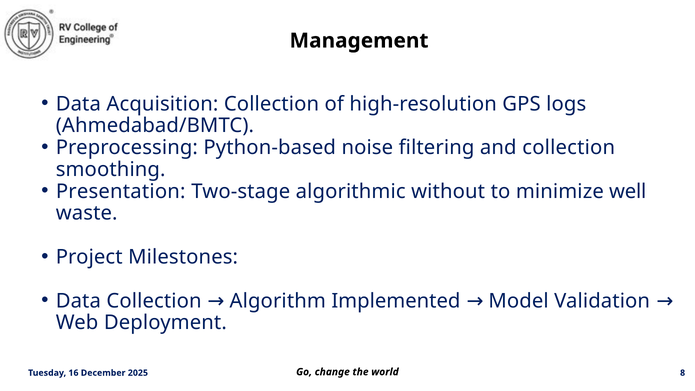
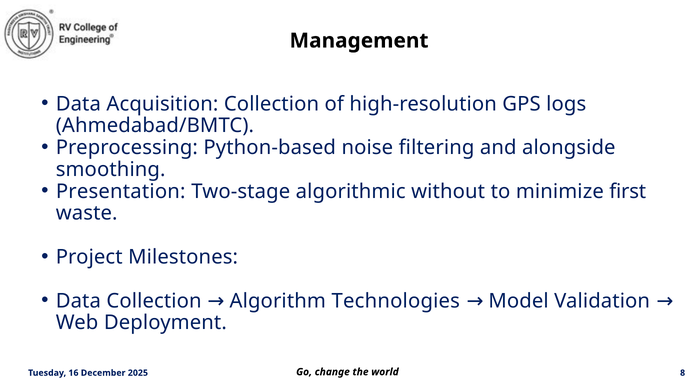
and collection: collection -> alongside
well: well -> first
Implemented: Implemented -> Technologies
